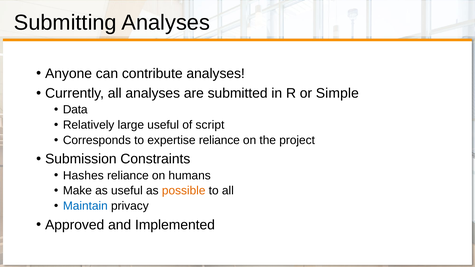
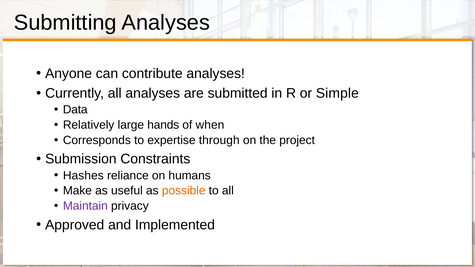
large useful: useful -> hands
script: script -> when
expertise reliance: reliance -> through
Maintain colour: blue -> purple
